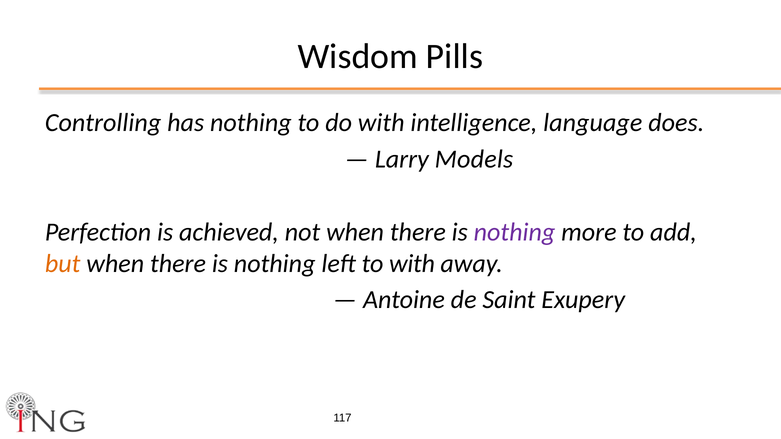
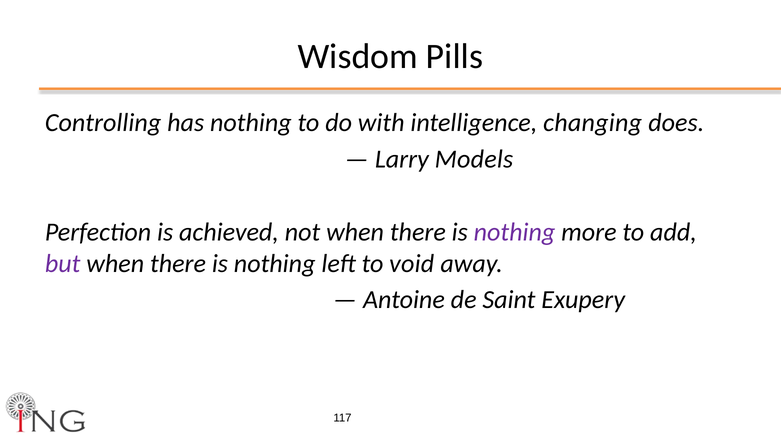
language: language -> changing
but colour: orange -> purple
to with: with -> void
